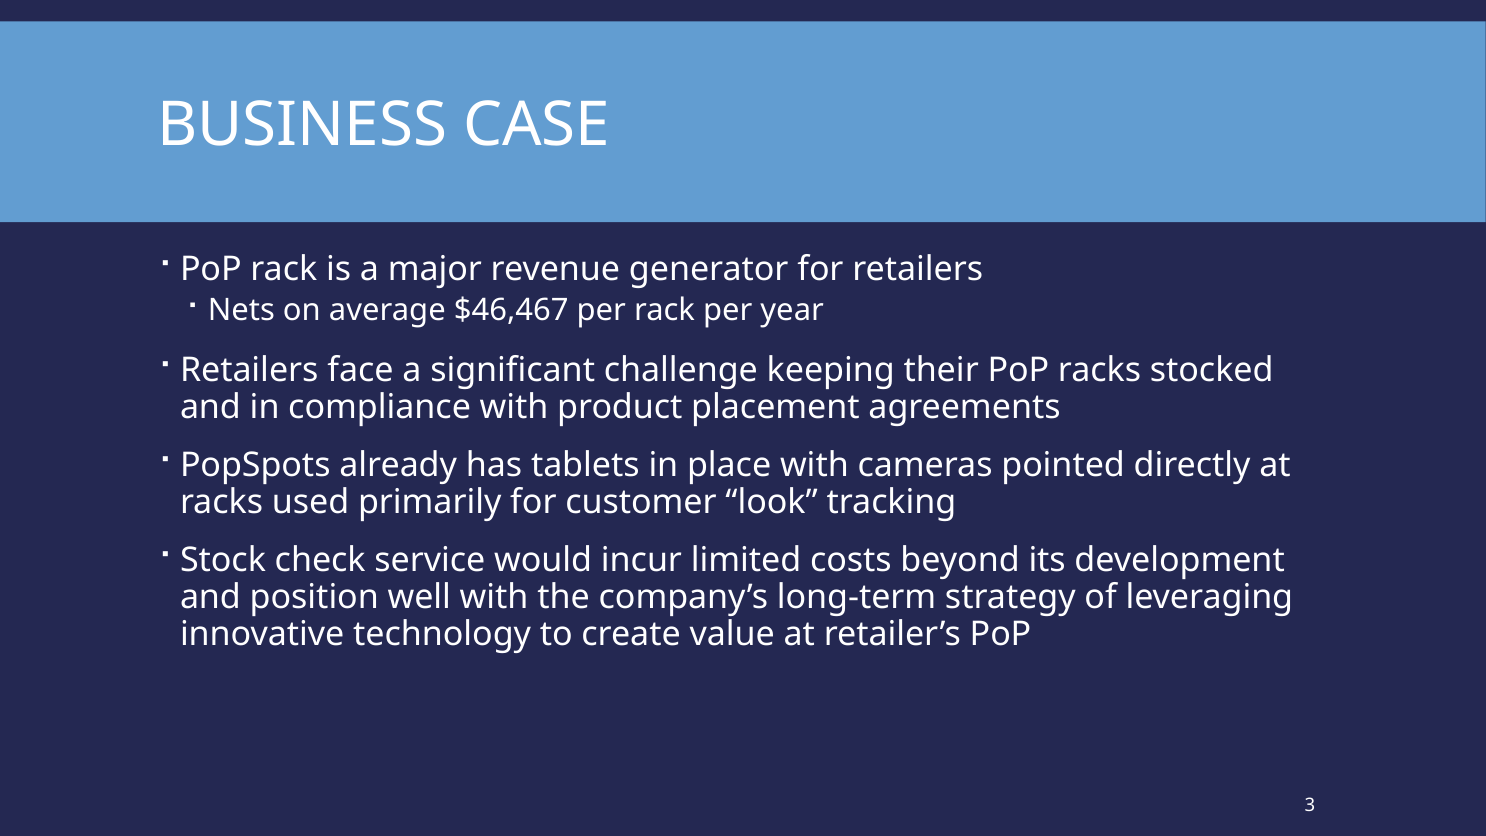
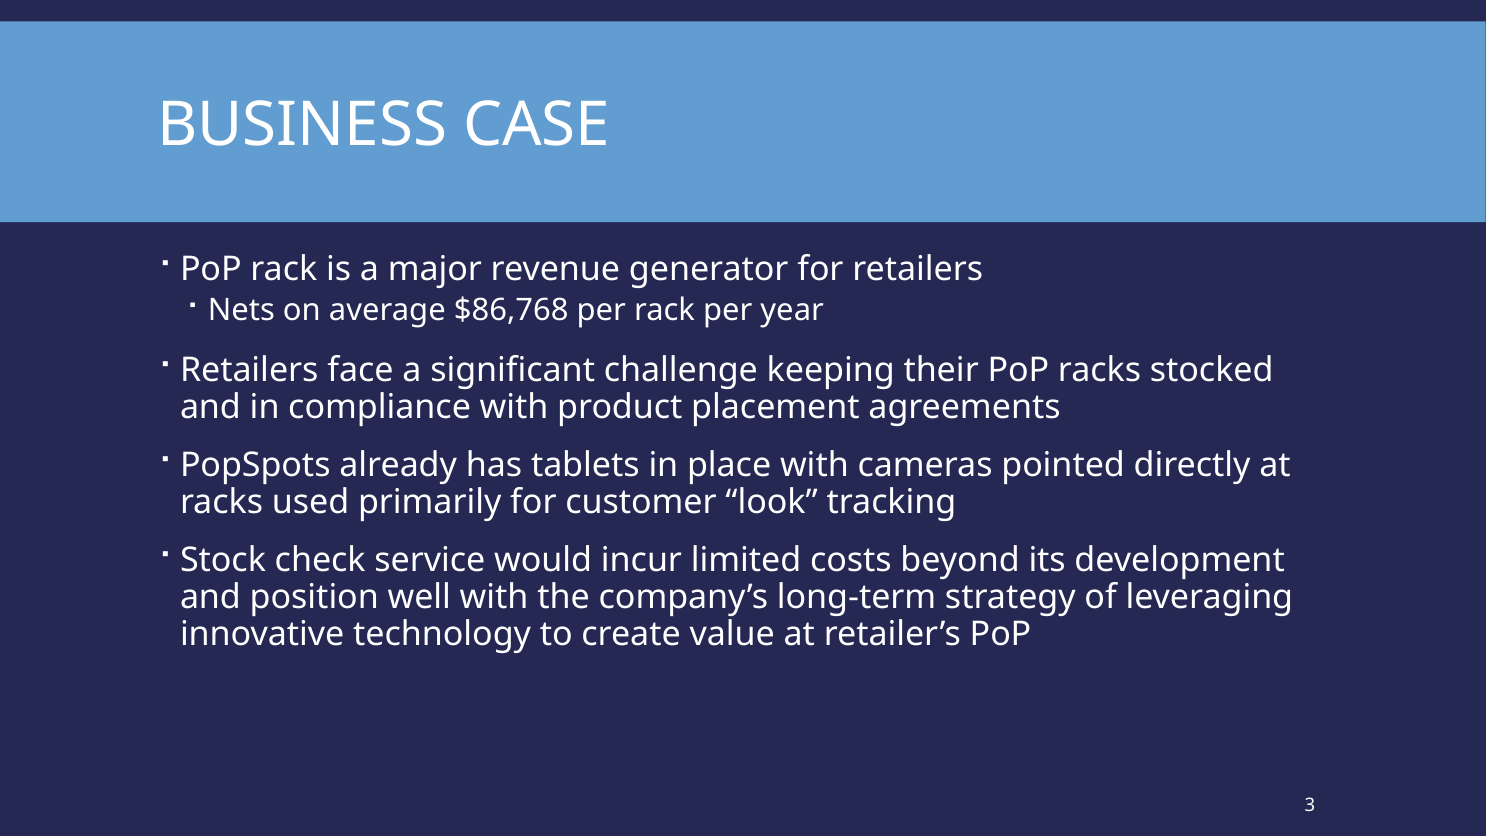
$46,467: $46,467 -> $86,768
